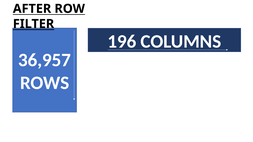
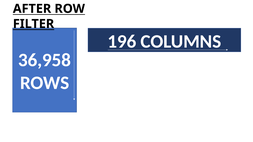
36,957: 36,957 -> 36,958
